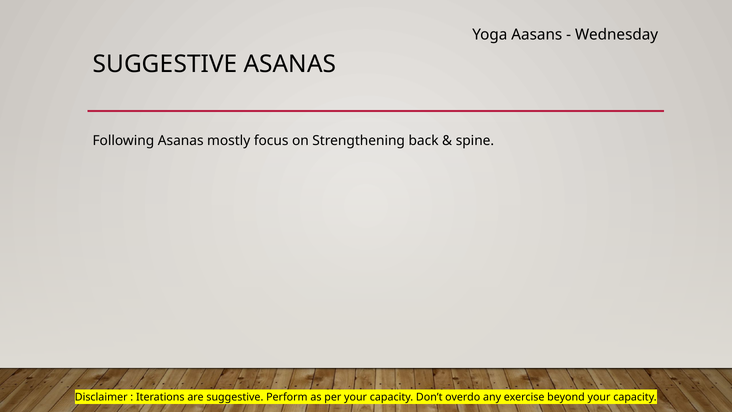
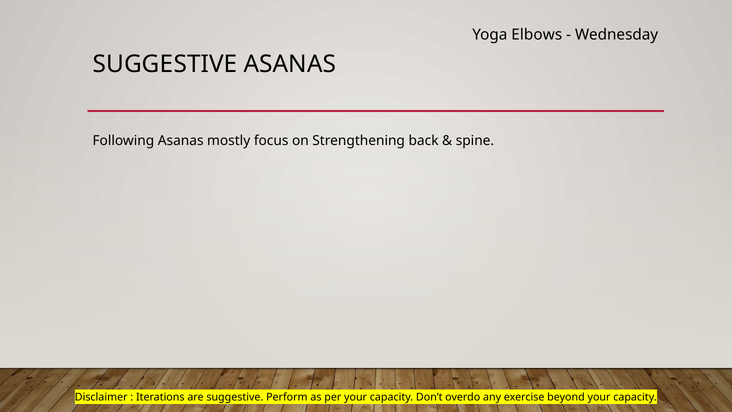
Aasans: Aasans -> Elbows
